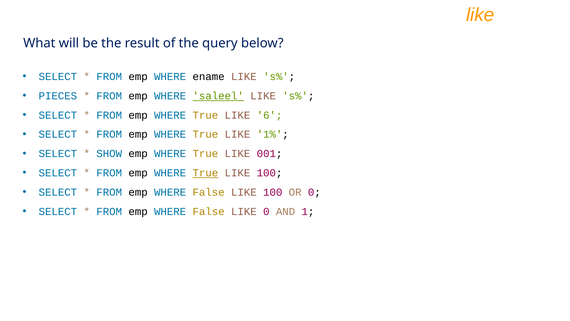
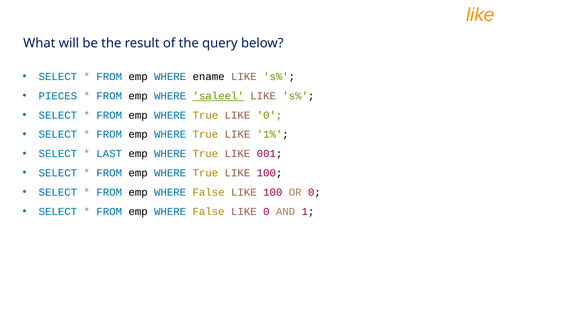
True LIKE 6: 6 -> 0
SHOW: SHOW -> LAST
True at (205, 173) underline: present -> none
